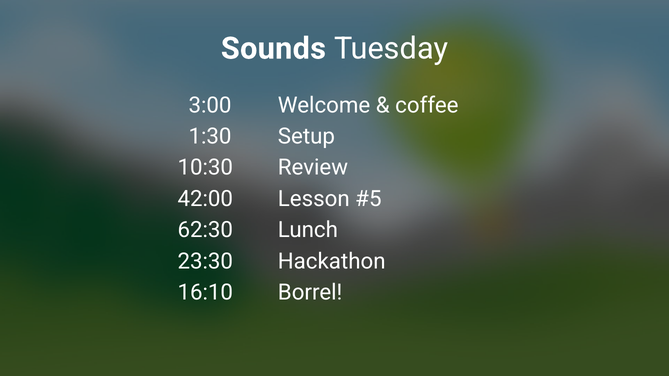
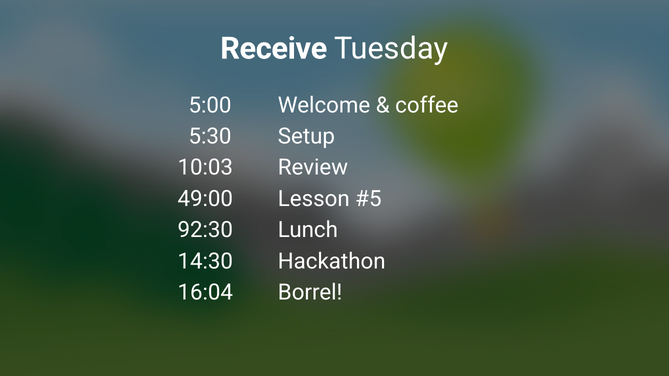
Sounds: Sounds -> Receive
3:00: 3:00 -> 5:00
1:30: 1:30 -> 5:30
10:30: 10:30 -> 10:03
42:00: 42:00 -> 49:00
62:30: 62:30 -> 92:30
23:30: 23:30 -> 14:30
16:10: 16:10 -> 16:04
